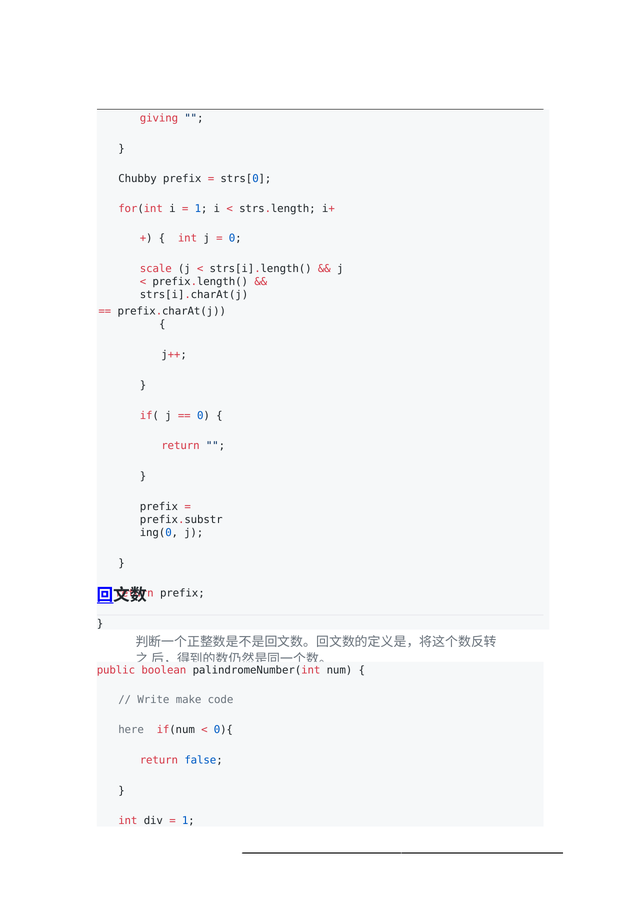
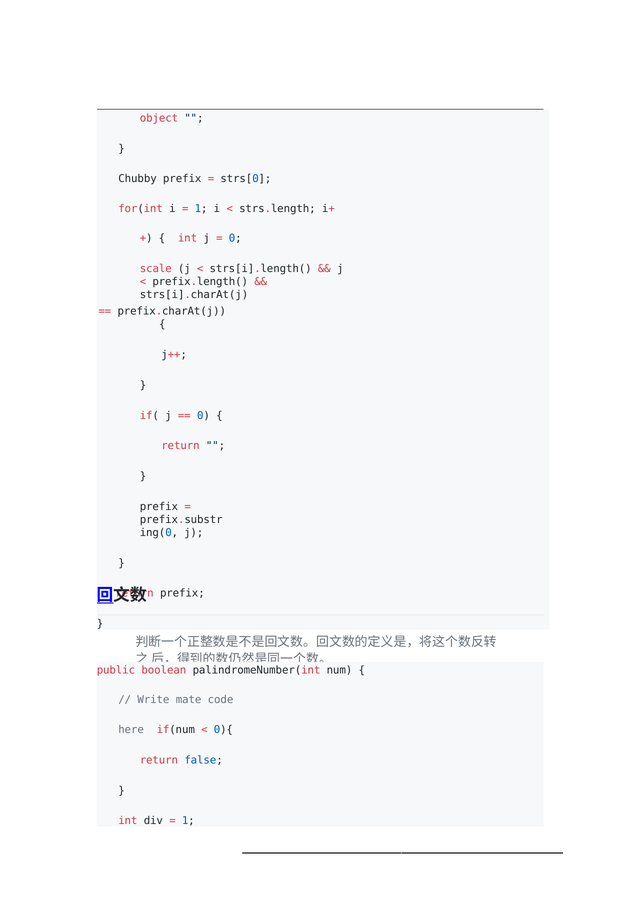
giving: giving -> object
make: make -> mate
